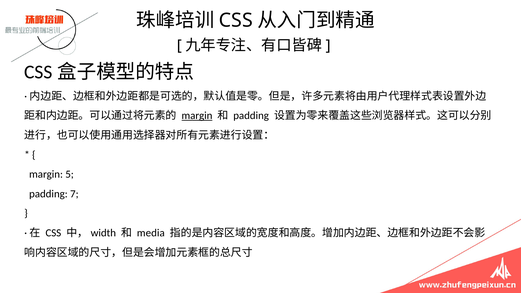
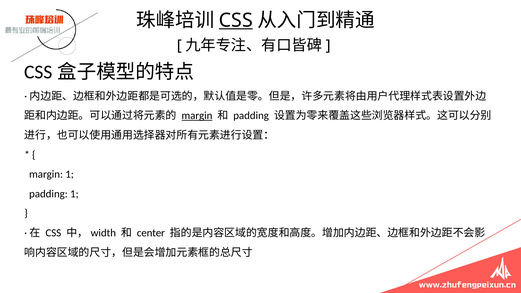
CSS at (236, 21) underline: none -> present
margin 5: 5 -> 1
padding 7: 7 -> 1
media: media -> center
